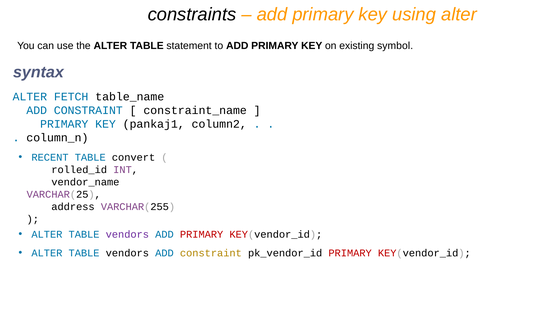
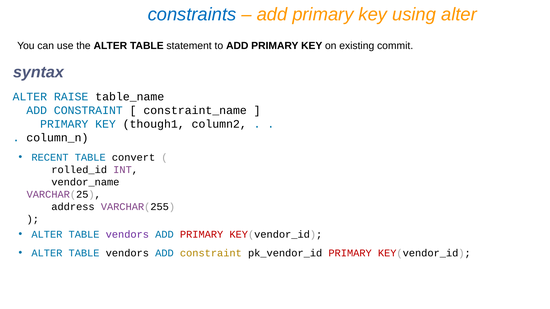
constraints colour: black -> blue
symbol: symbol -> commit
FETCH: FETCH -> RAISE
pankaj1: pankaj1 -> though1
